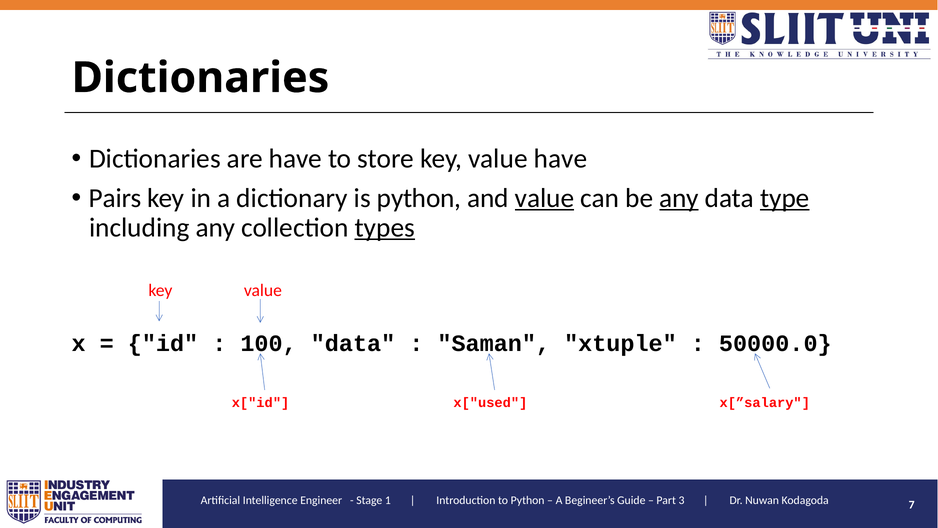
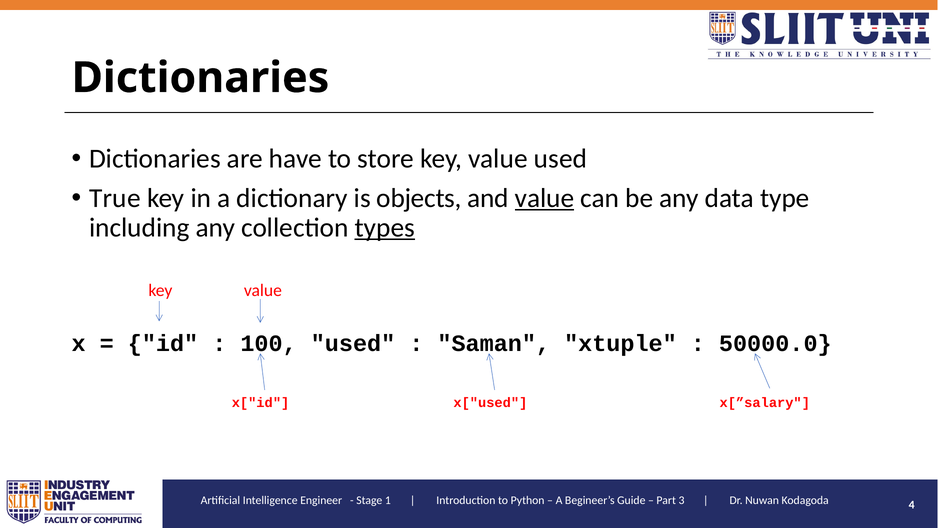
value have: have -> used
Pairs: Pairs -> True
is python: python -> objects
any at (679, 198) underline: present -> none
type underline: present -> none
100 data: data -> used
7: 7 -> 4
